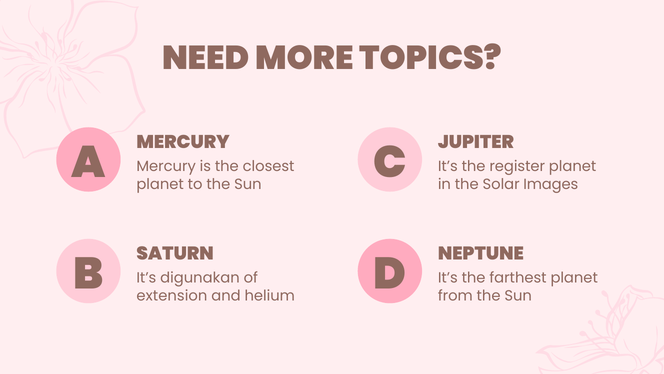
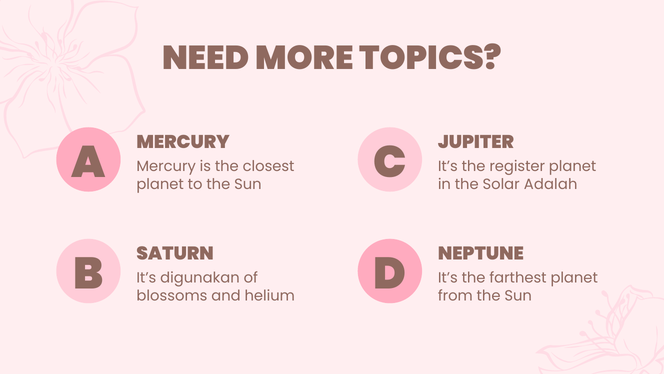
Images: Images -> Adalah
extension: extension -> blossoms
